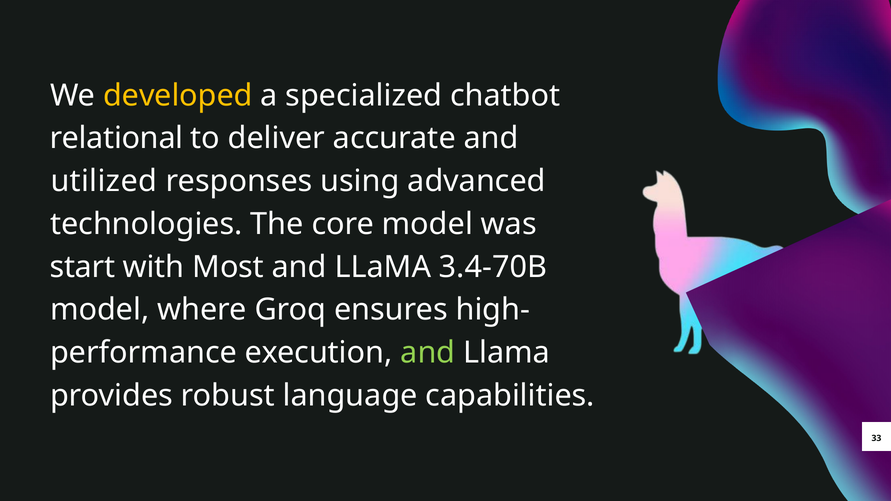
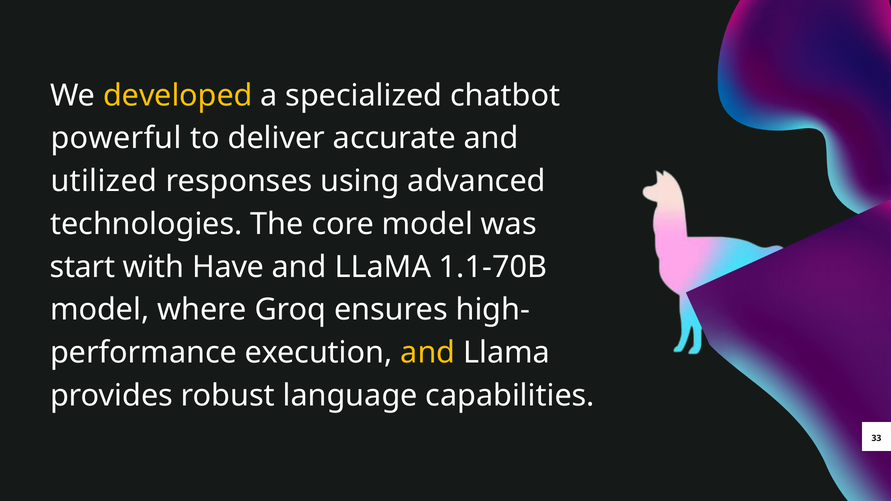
relational: relational -> powerful
Most: Most -> Have
3.4-70B: 3.4-70B -> 1.1-70B
and at (428, 353) colour: light green -> yellow
